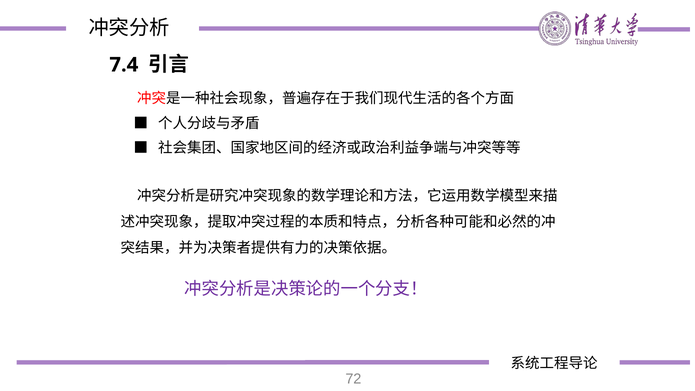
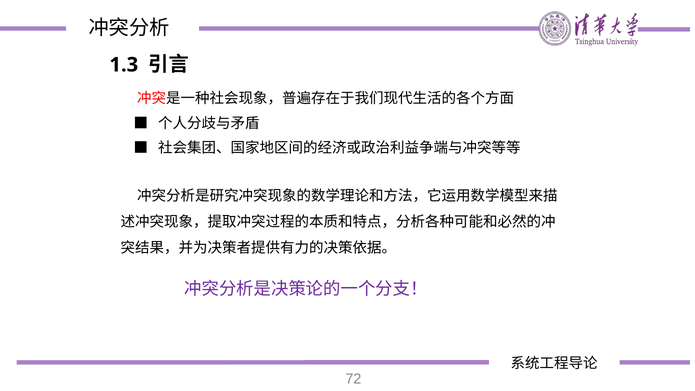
7.4: 7.4 -> 1.3
